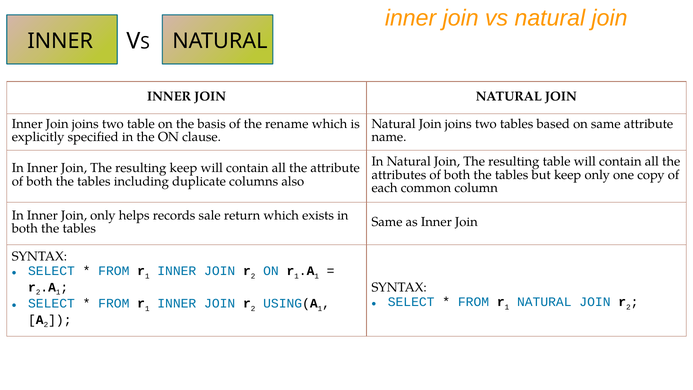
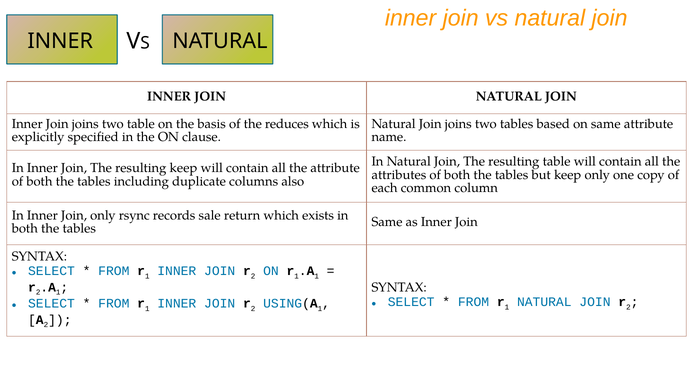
rename: rename -> reduces
helps: helps -> rsync
